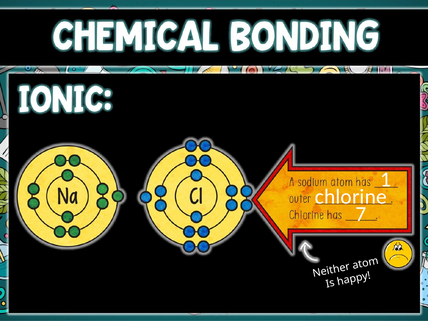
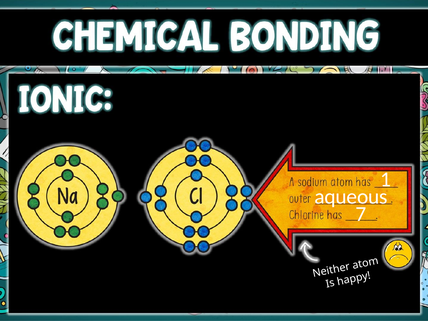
chlorine: chlorine -> aqueous
